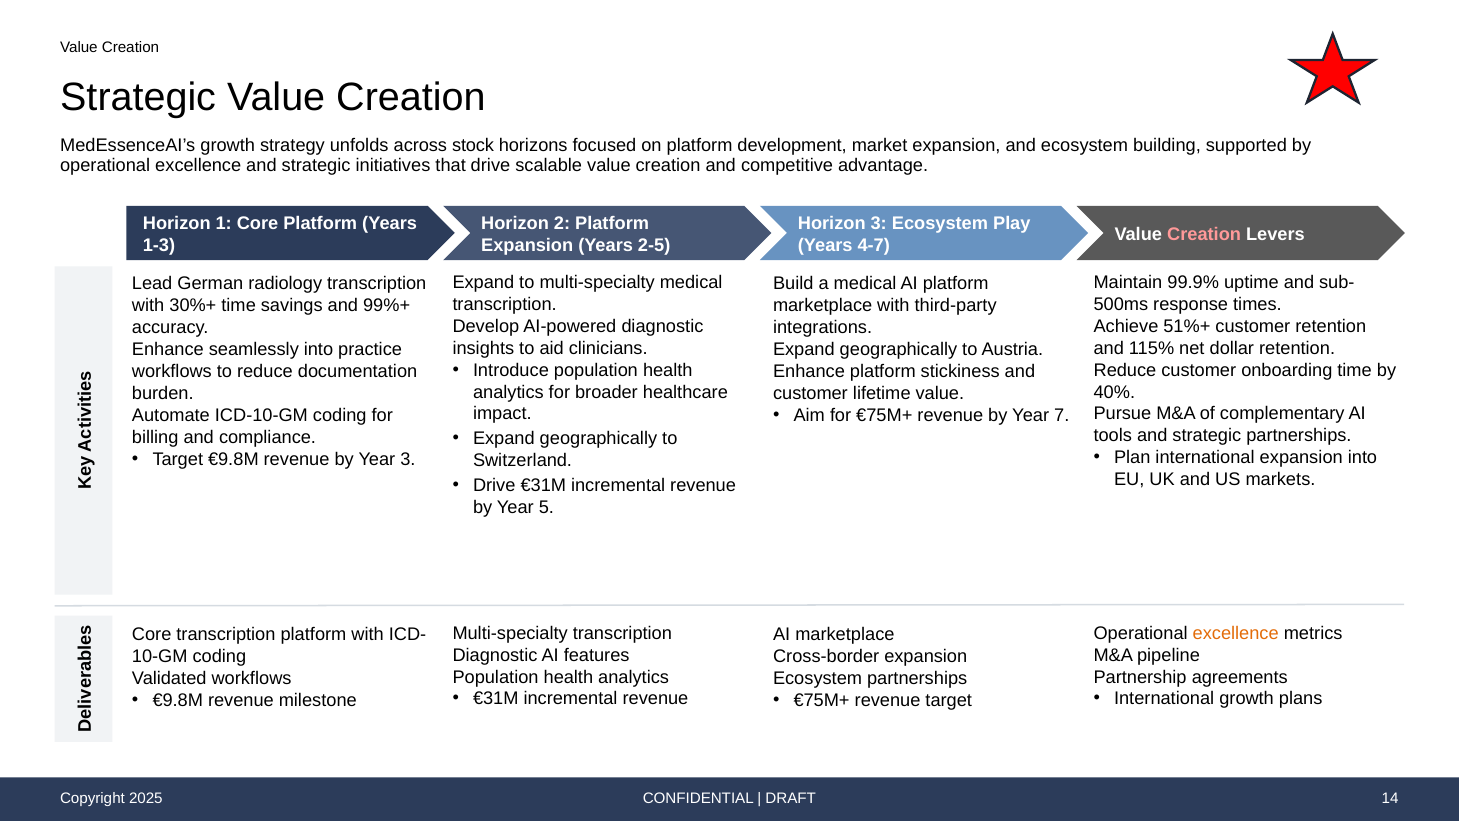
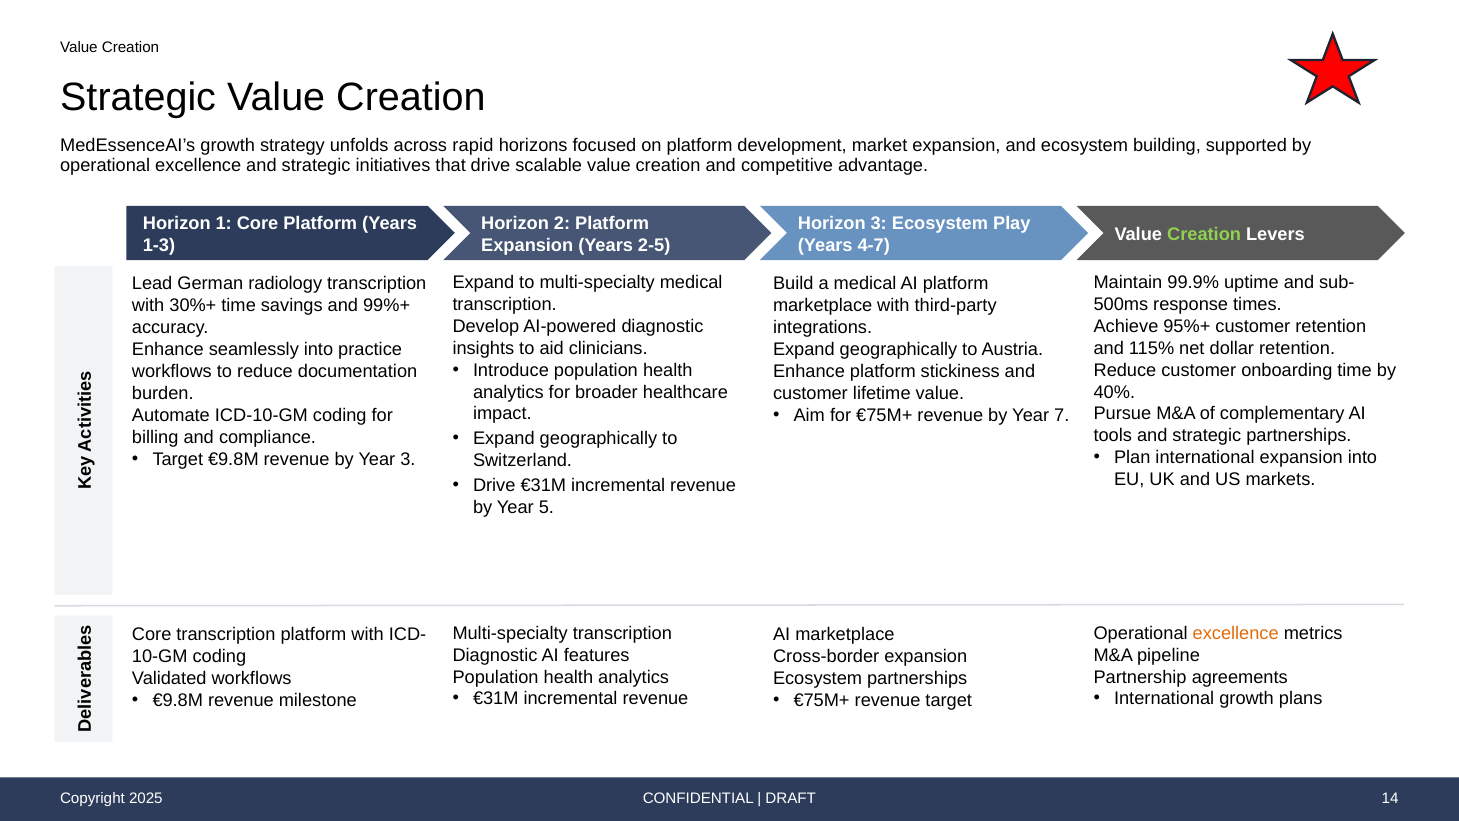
stock: stock -> rapid
Creation at (1204, 234) colour: pink -> light green
51%+: 51%+ -> 95%+
